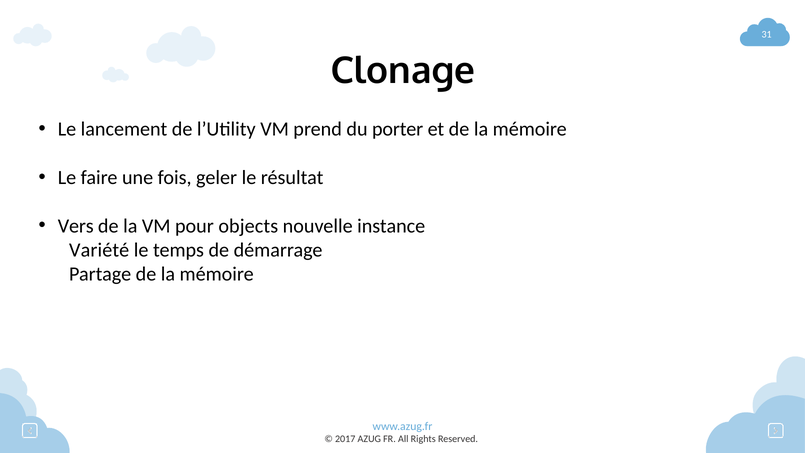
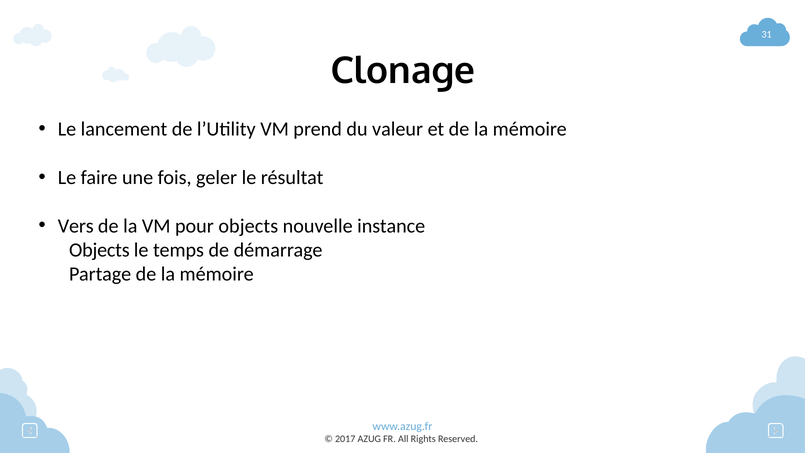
porter: porter -> valeur
Variété at (99, 250): Variété -> Objects
